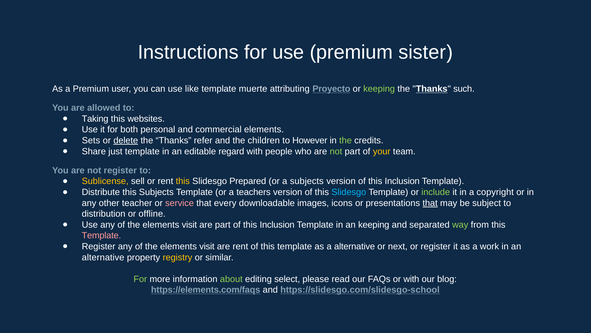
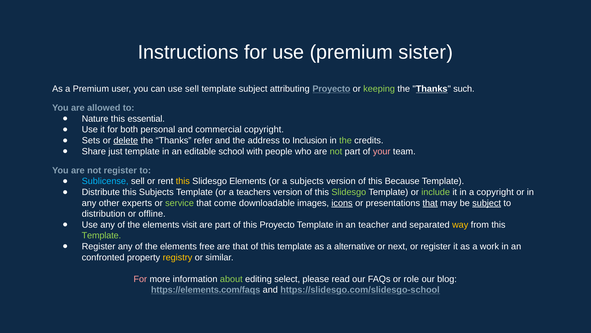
use like: like -> sell
template muerte: muerte -> subject
Taking: Taking -> Nature
websites: websites -> essential
commercial elements: elements -> copyright
children: children -> address
However: However -> Inclusion
regard: regard -> school
your colour: yellow -> pink
Sublicense colour: yellow -> light blue
Slidesgo Prepared: Prepared -> Elements
version of this Inclusion: Inclusion -> Because
Slidesgo at (349, 192) colour: light blue -> light green
teacher: teacher -> experts
service colour: pink -> light green
every: every -> come
icons underline: none -> present
subject at (487, 203) underline: none -> present
part of this Inclusion: Inclusion -> Proyecto
an keeping: keeping -> teacher
way colour: light green -> yellow
Template at (101, 235) colour: pink -> light green
visit at (207, 246): visit -> free
are rent: rent -> that
alternative at (103, 257): alternative -> confronted
For at (140, 279) colour: light green -> pink
or with: with -> role
